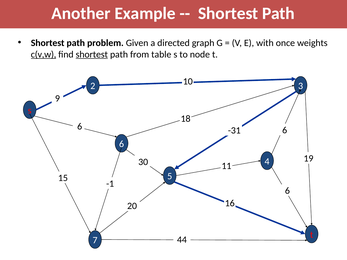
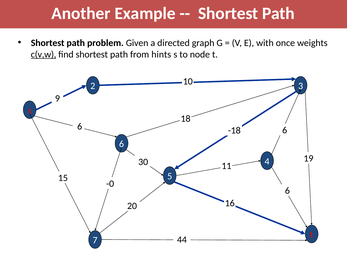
shortest at (92, 54) underline: present -> none
table: table -> hints
-31: -31 -> -18
-1: -1 -> -0
